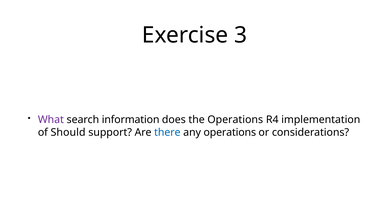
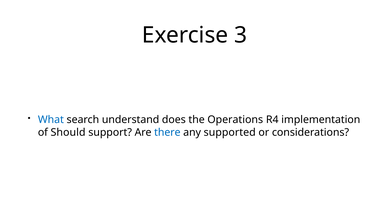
What colour: purple -> blue
information: information -> understand
any operations: operations -> supported
